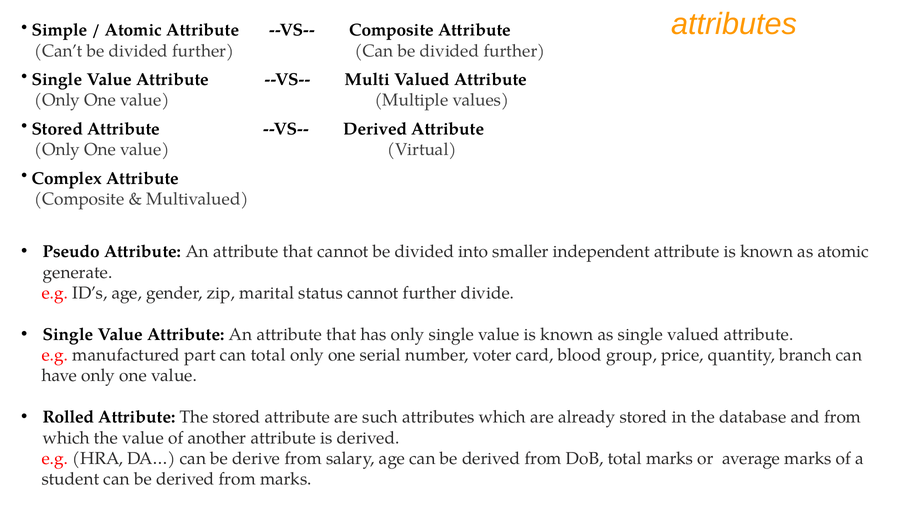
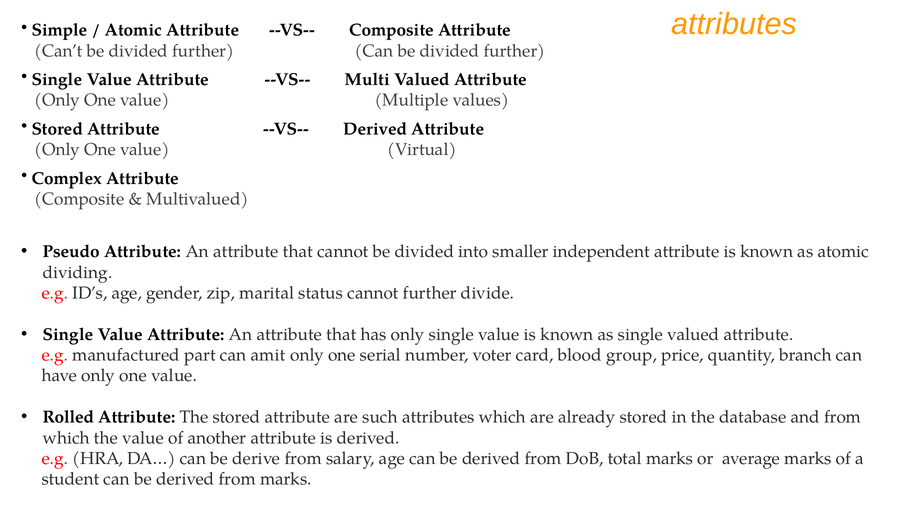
generate: generate -> dividing
can total: total -> amit
